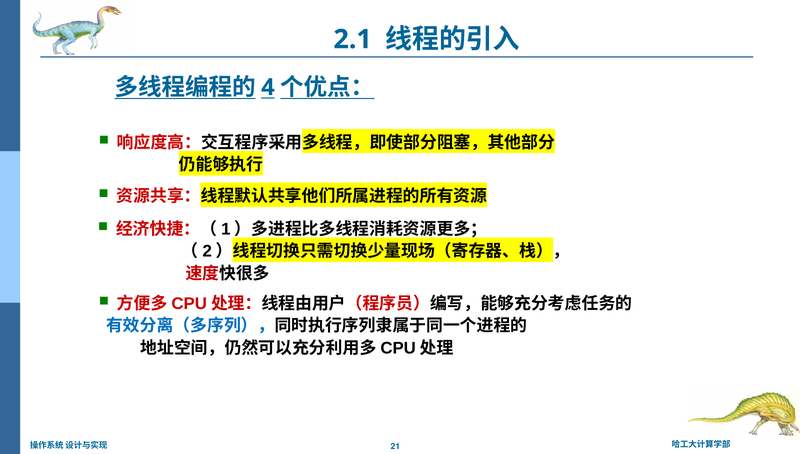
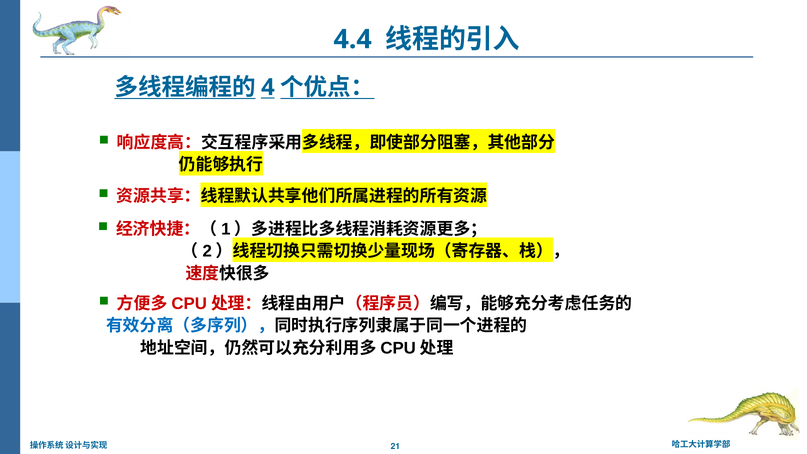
2.1: 2.1 -> 4.4
